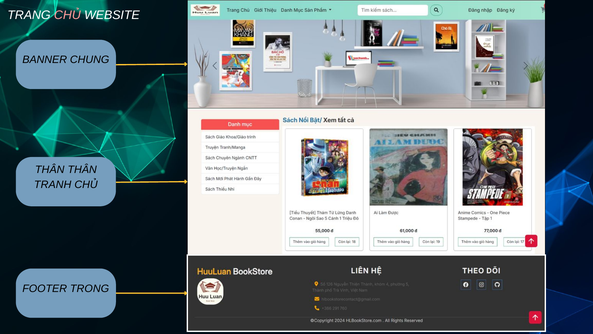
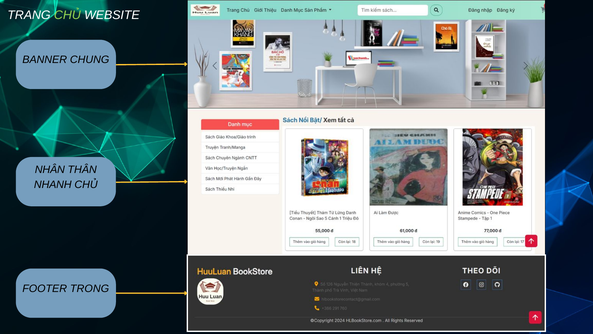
CHỦ at (67, 15) colour: pink -> light green
THÂN at (50, 169): THÂN -> NHÂN
TRANH: TRANH -> NHANH
